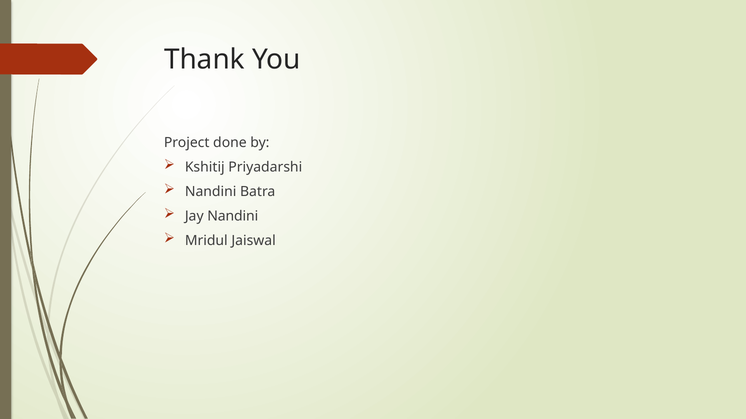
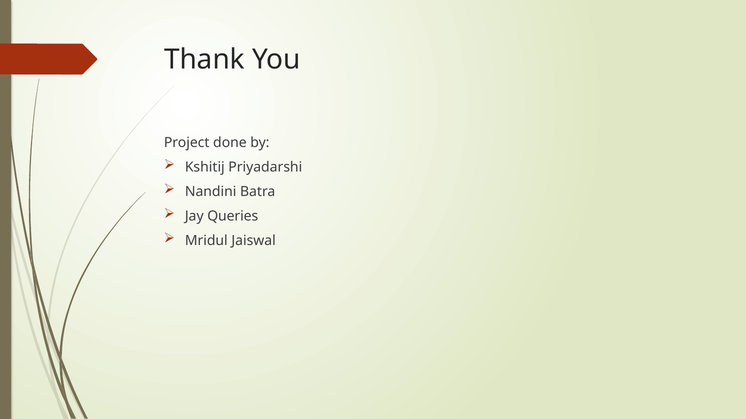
Jay Nandini: Nandini -> Queries
